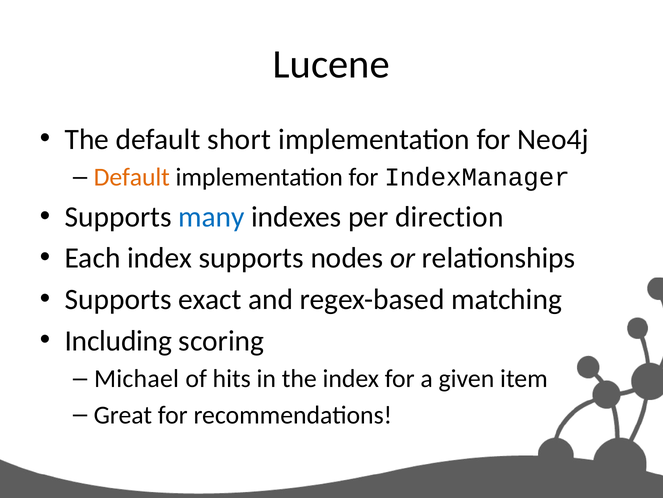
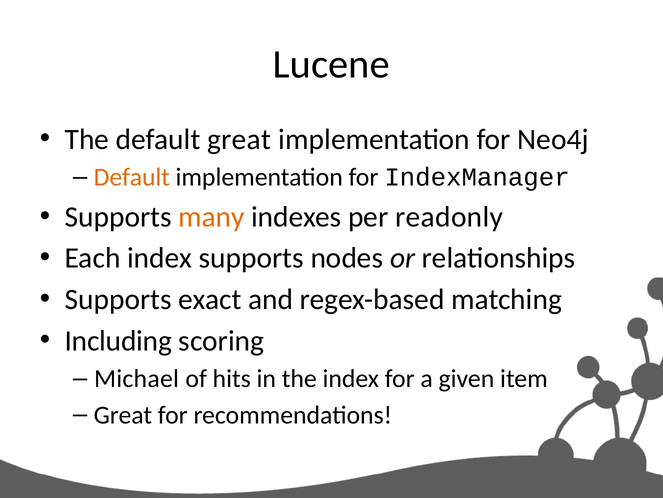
default short: short -> great
many colour: blue -> orange
direction: direction -> readonly
